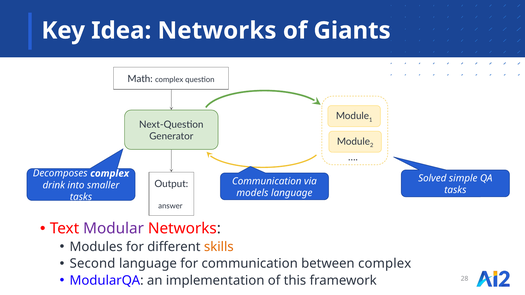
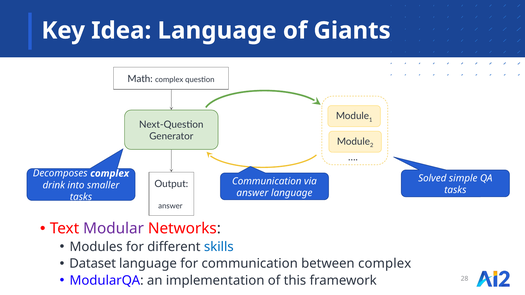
Idea Networks: Networks -> Language
models at (252, 193): models -> answer
skills colour: orange -> blue
Second: Second -> Dataset
